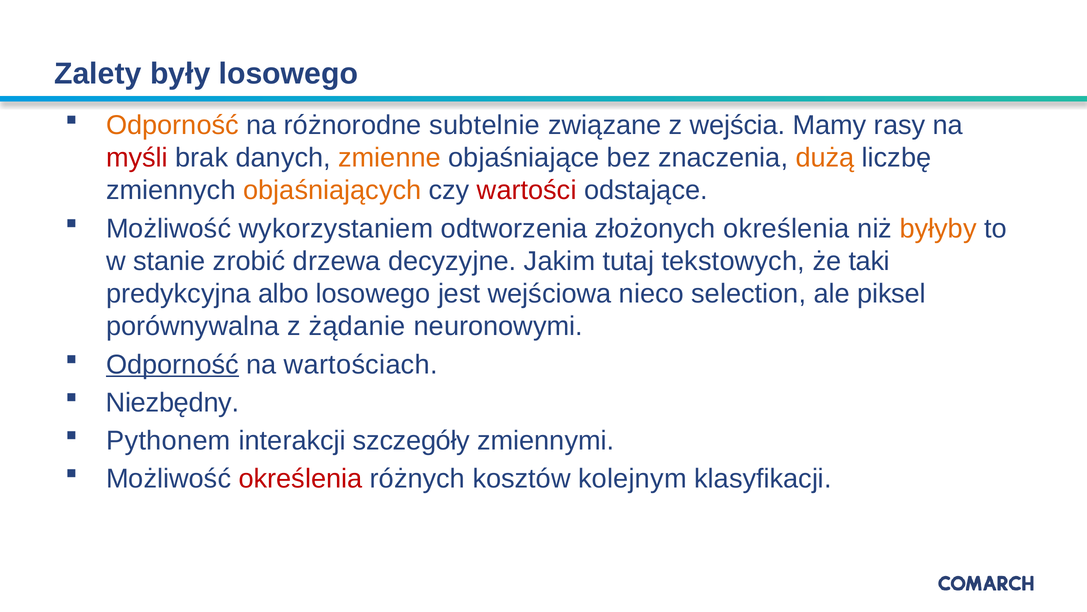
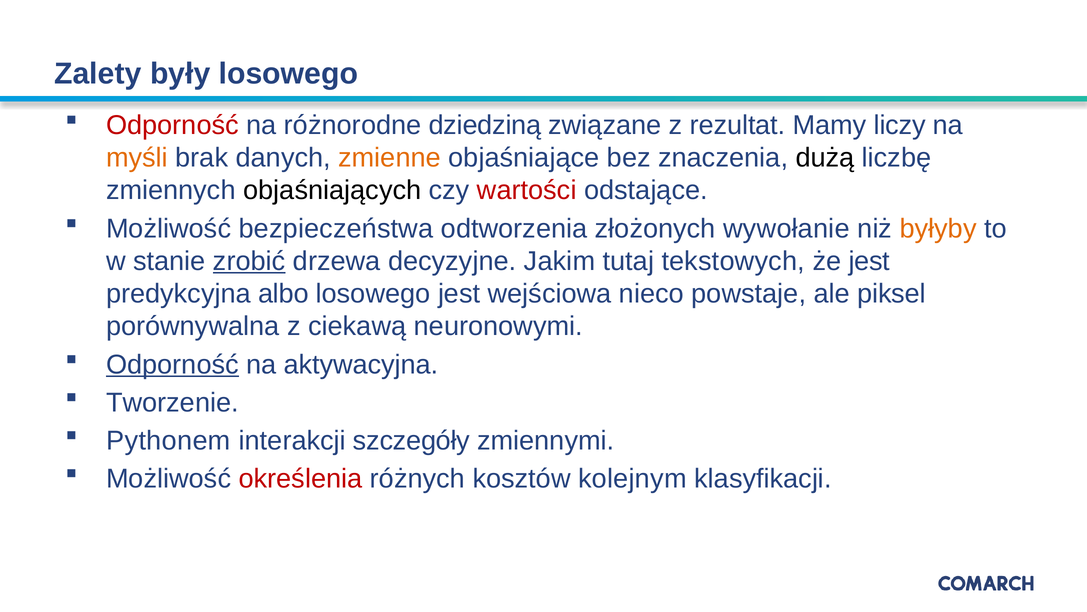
Odporność at (172, 125) colour: orange -> red
subtelnie: subtelnie -> dziedziną
wejścia: wejścia -> rezultat
rasy: rasy -> liczy
myśli colour: red -> orange
dużą colour: orange -> black
objaśniających colour: orange -> black
wykorzystaniem: wykorzystaniem -> bezpieczeństwa
złożonych określenia: określenia -> wywołanie
zrobić underline: none -> present
że taki: taki -> jest
selection: selection -> powstaje
żądanie: żądanie -> ciekawą
wartościach: wartościach -> aktywacyjna
Niezbędny: Niezbędny -> Tworzenie
